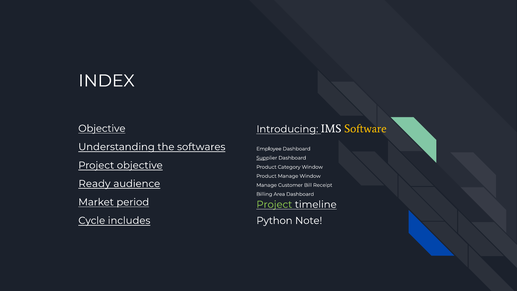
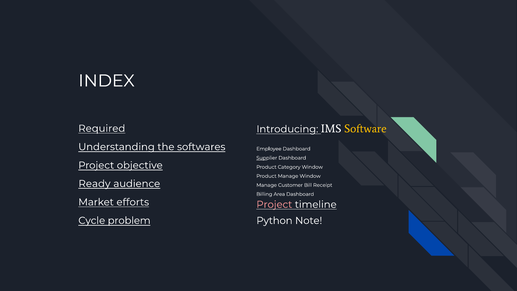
Objective at (102, 128): Objective -> Required
period: period -> efforts
Project at (274, 204) colour: light green -> pink
includes: includes -> problem
